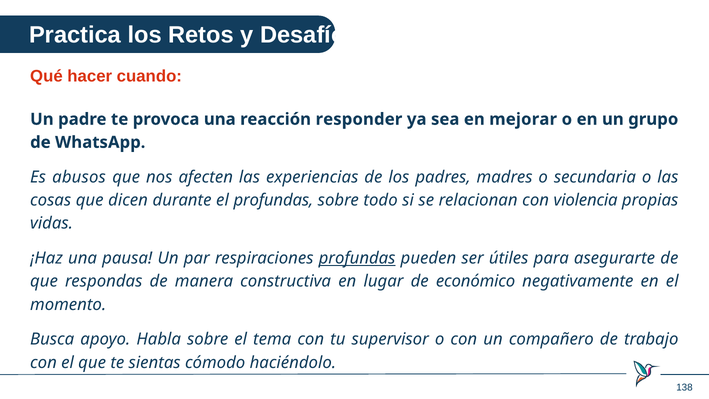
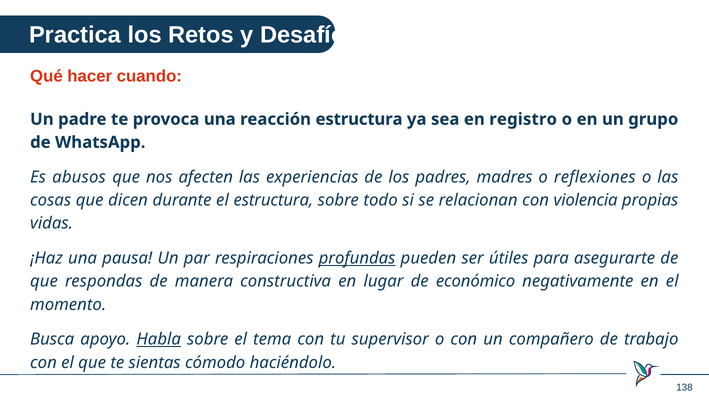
reacción responder: responder -> estructura
mejorar: mejorar -> registro
secundaria: secundaria -> reflexiones
el profundas: profundas -> estructura
Habla underline: none -> present
